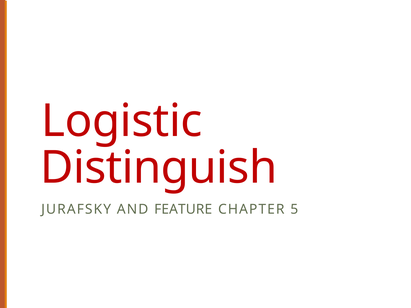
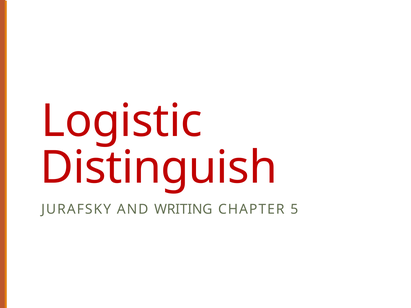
FEATURE: FEATURE -> WRITING
